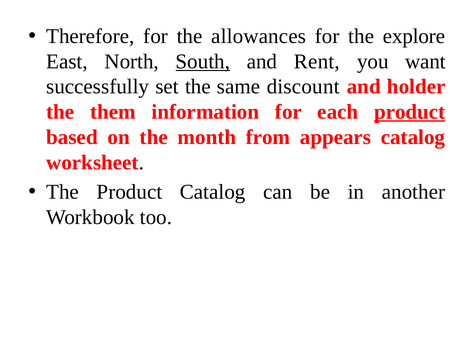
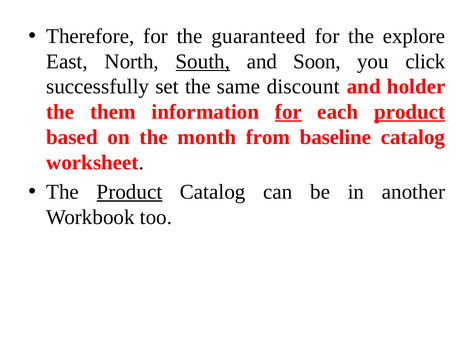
allowances: allowances -> guaranteed
Rent: Rent -> Soon
want: want -> click
for at (288, 112) underline: none -> present
appears: appears -> baseline
Product at (129, 192) underline: none -> present
